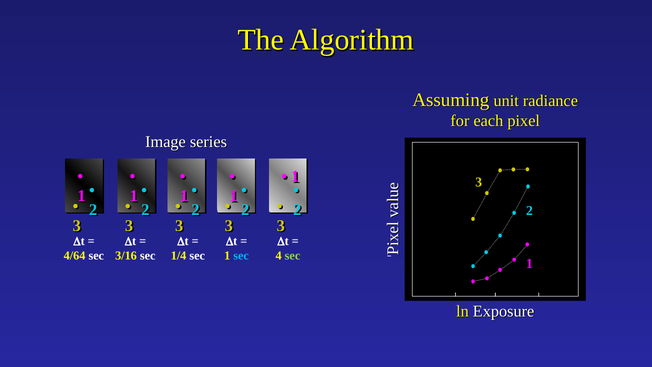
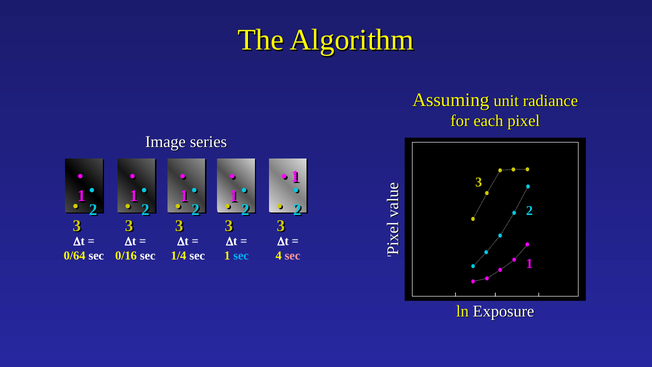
4/64: 4/64 -> 0/64
3/16: 3/16 -> 0/16
sec at (293, 256) colour: light green -> pink
